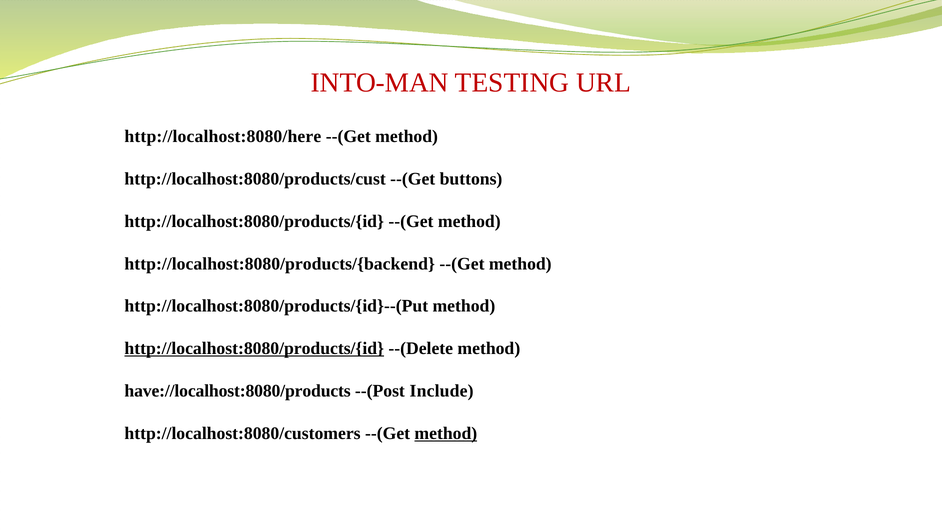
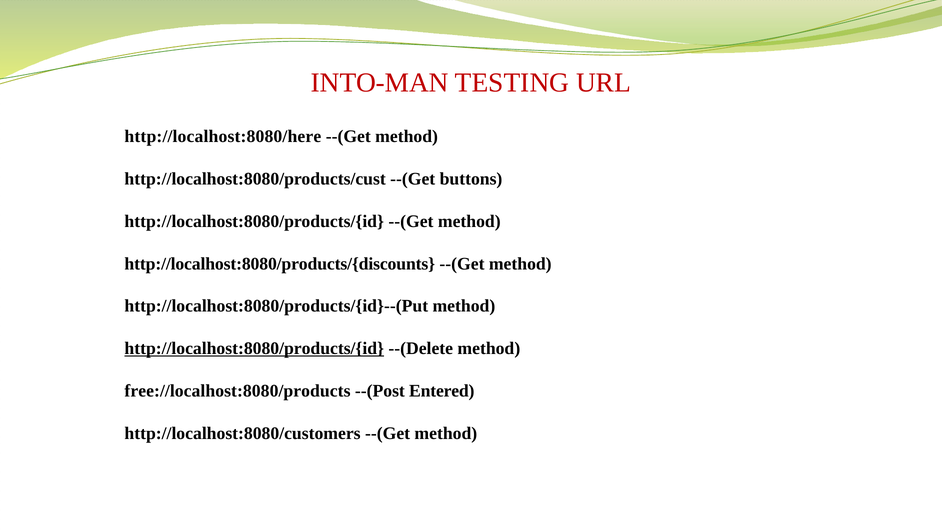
http://localhost:8080/products/{backend: http://localhost:8080/products/{backend -> http://localhost:8080/products/{discounts
have://localhost:8080/products: have://localhost:8080/products -> free://localhost:8080/products
Include: Include -> Entered
method at (446, 433) underline: present -> none
